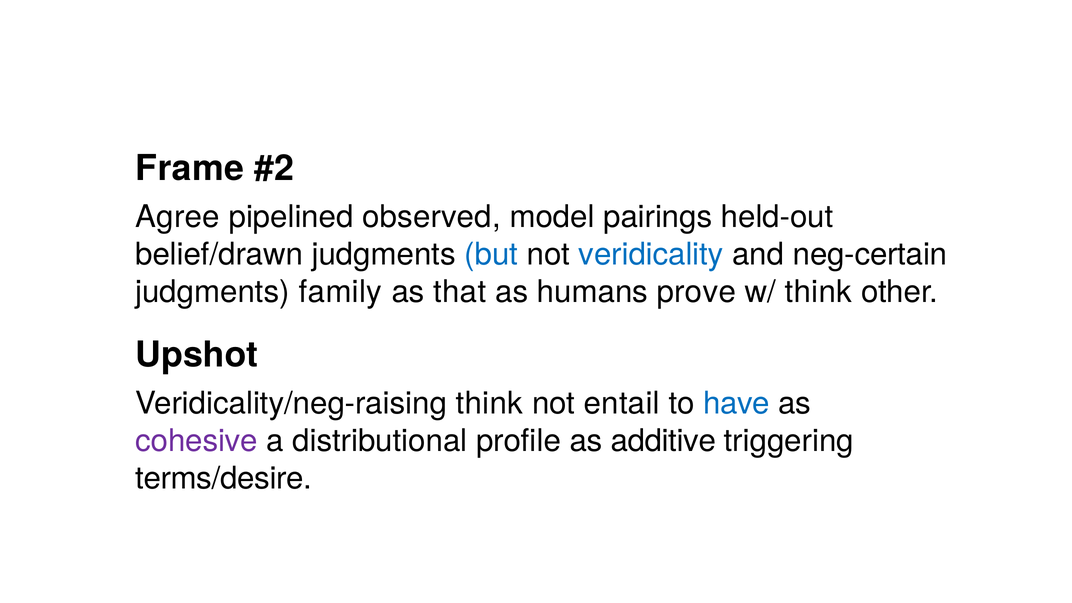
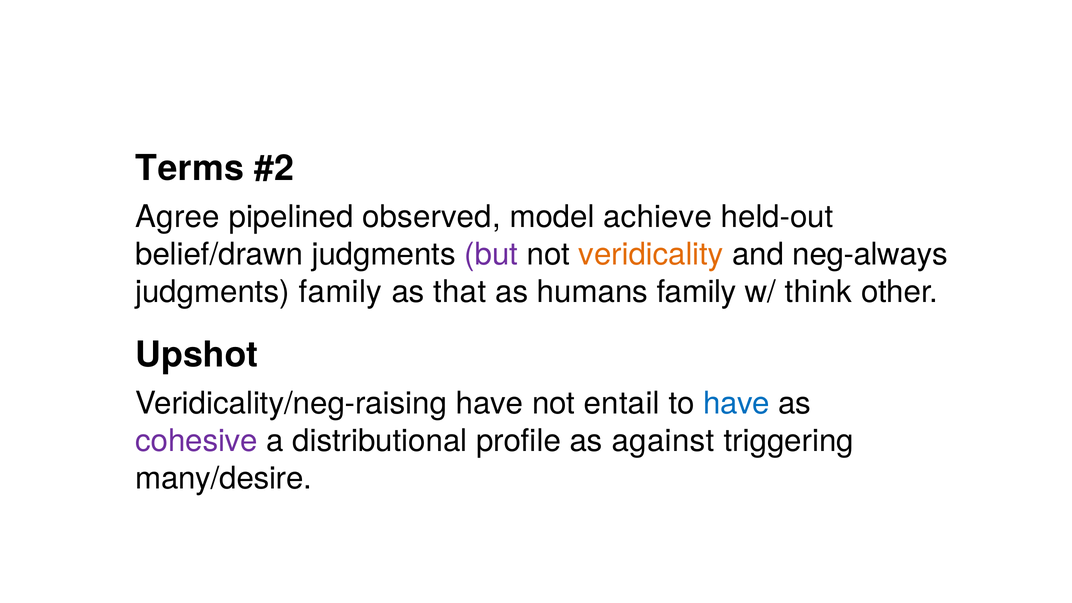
Frame: Frame -> Terms
pairings: pairings -> achieve
but colour: blue -> purple
veridicality colour: blue -> orange
neg-certain: neg-certain -> neg-always
humans prove: prove -> family
Veridicality/neg-raising think: think -> have
additive: additive -> against
terms/desire: terms/desire -> many/desire
